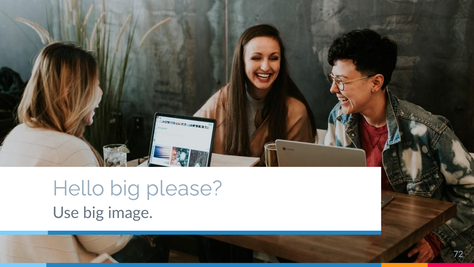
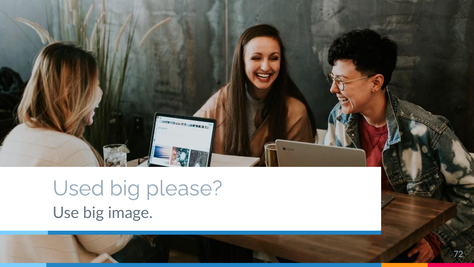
Hello: Hello -> Used
